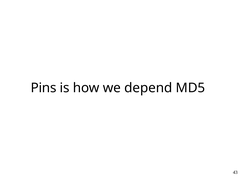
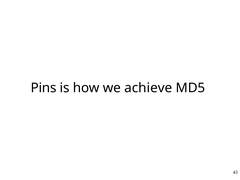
depend: depend -> achieve
